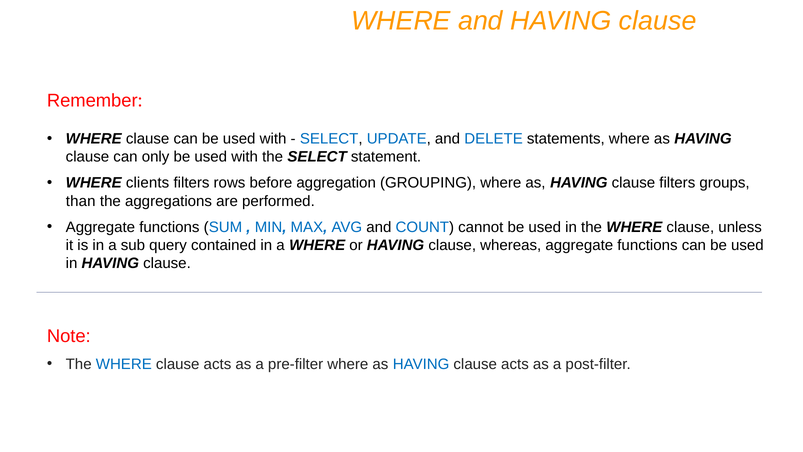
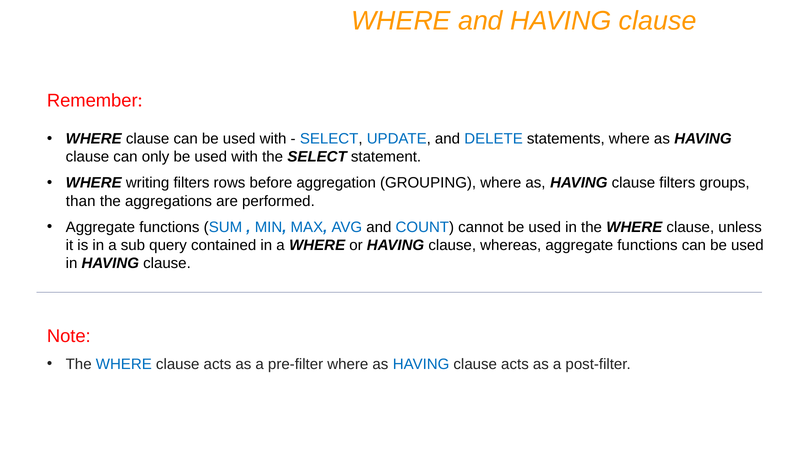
clients: clients -> writing
